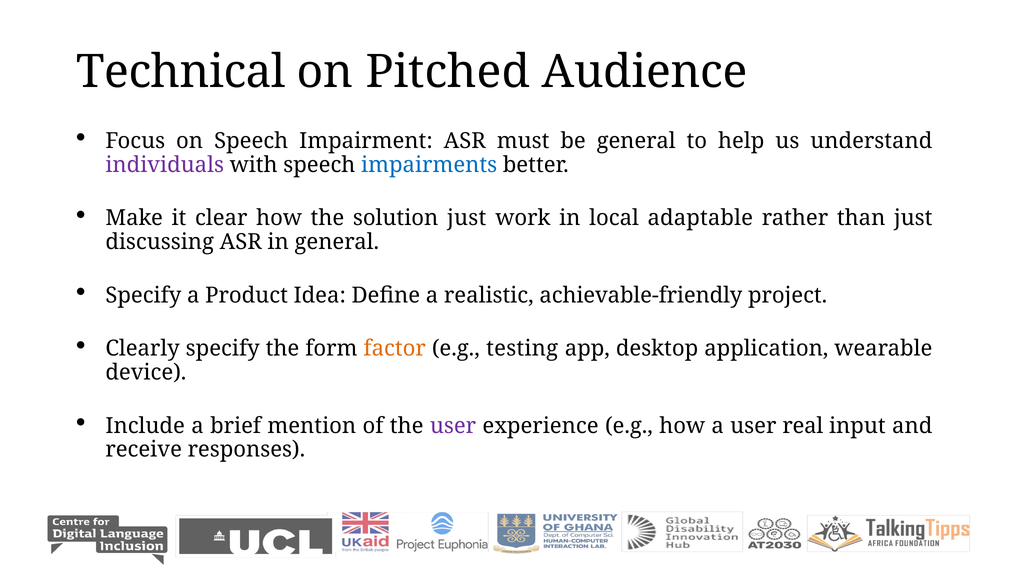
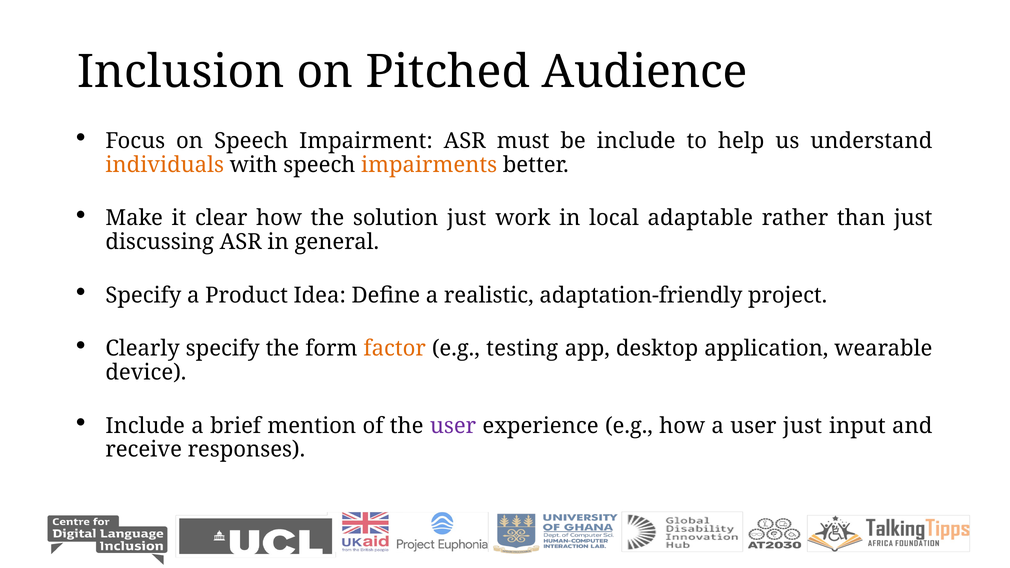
Technical: Technical -> Inclusion
be general: general -> include
individuals colour: purple -> orange
impairments colour: blue -> orange
achievable-friendly: achievable-friendly -> adaptation-friendly
user real: real -> just
